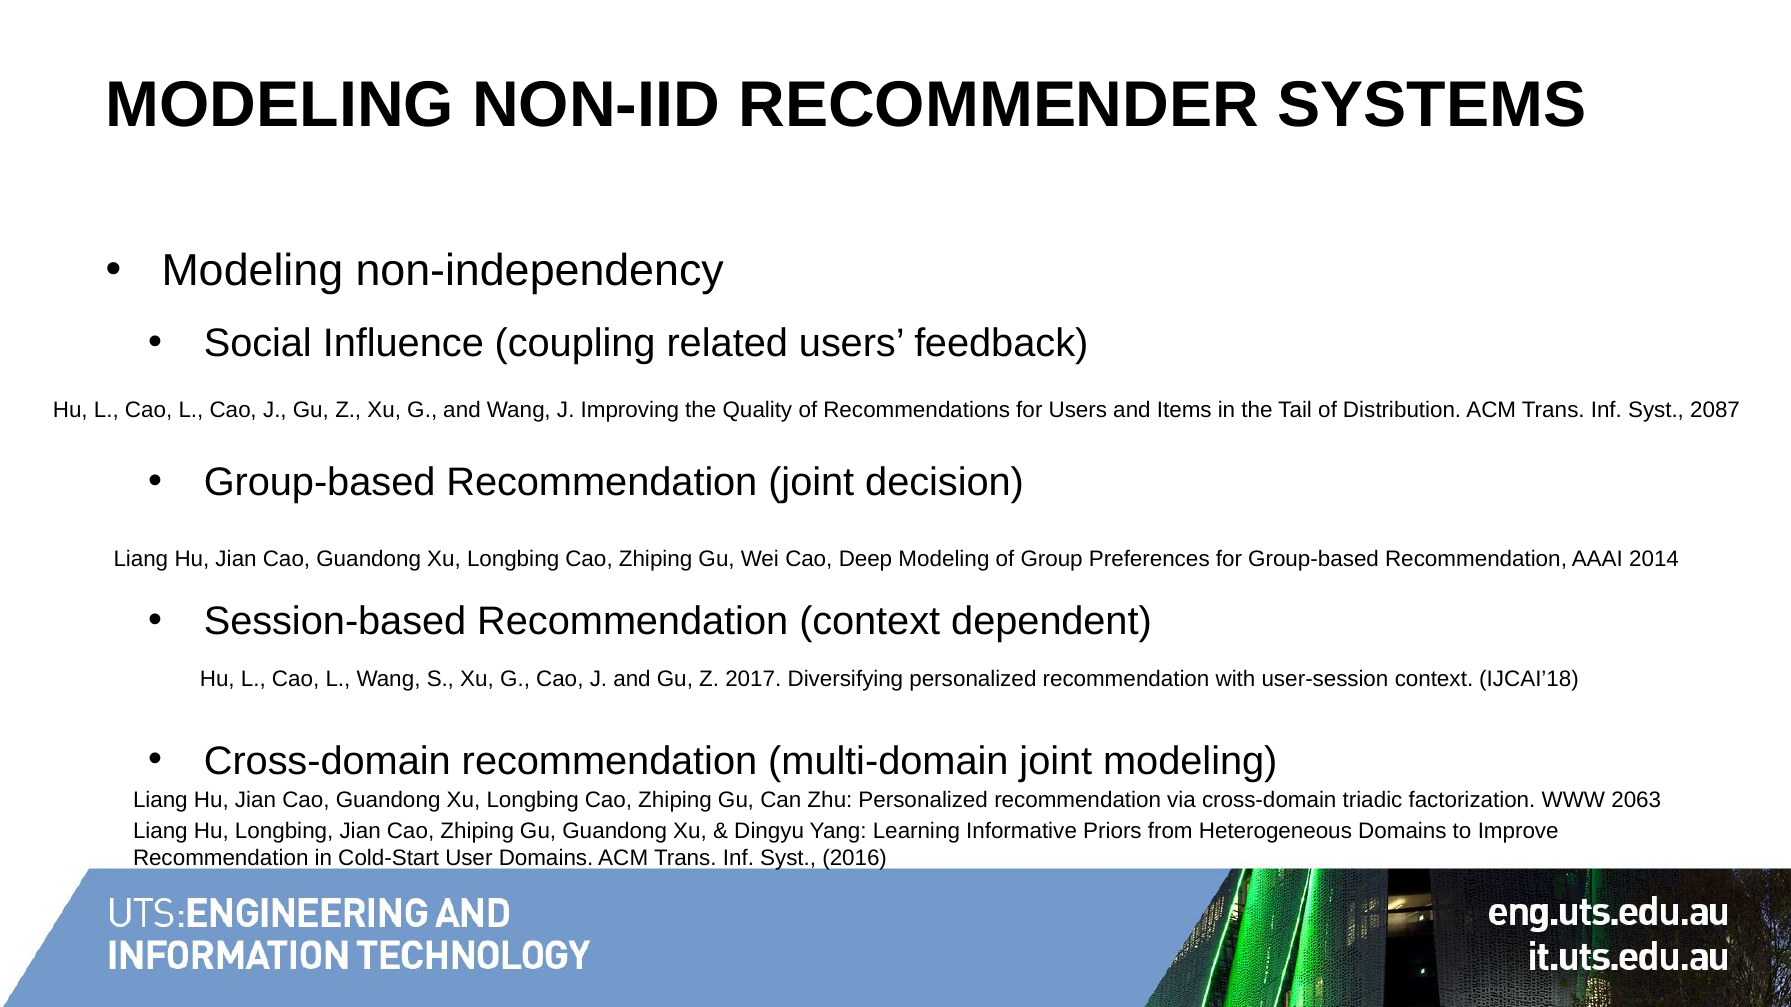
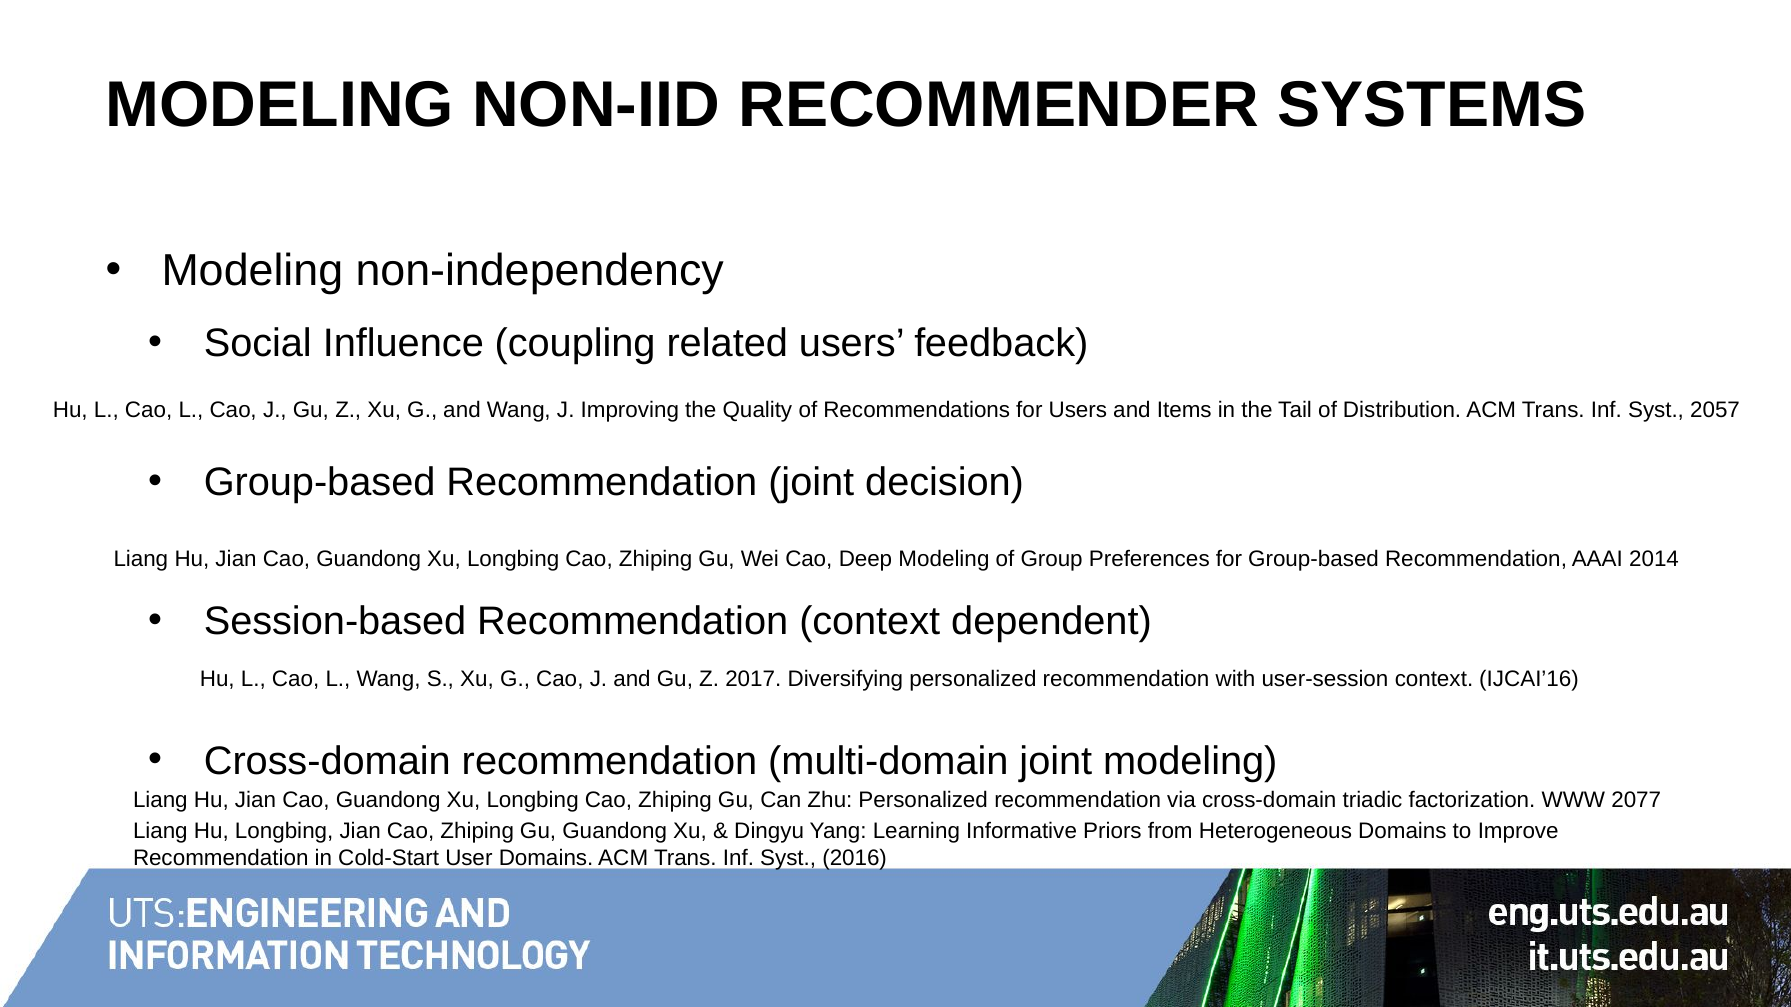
2087: 2087 -> 2057
IJCAI’18: IJCAI’18 -> IJCAI’16
2063: 2063 -> 2077
